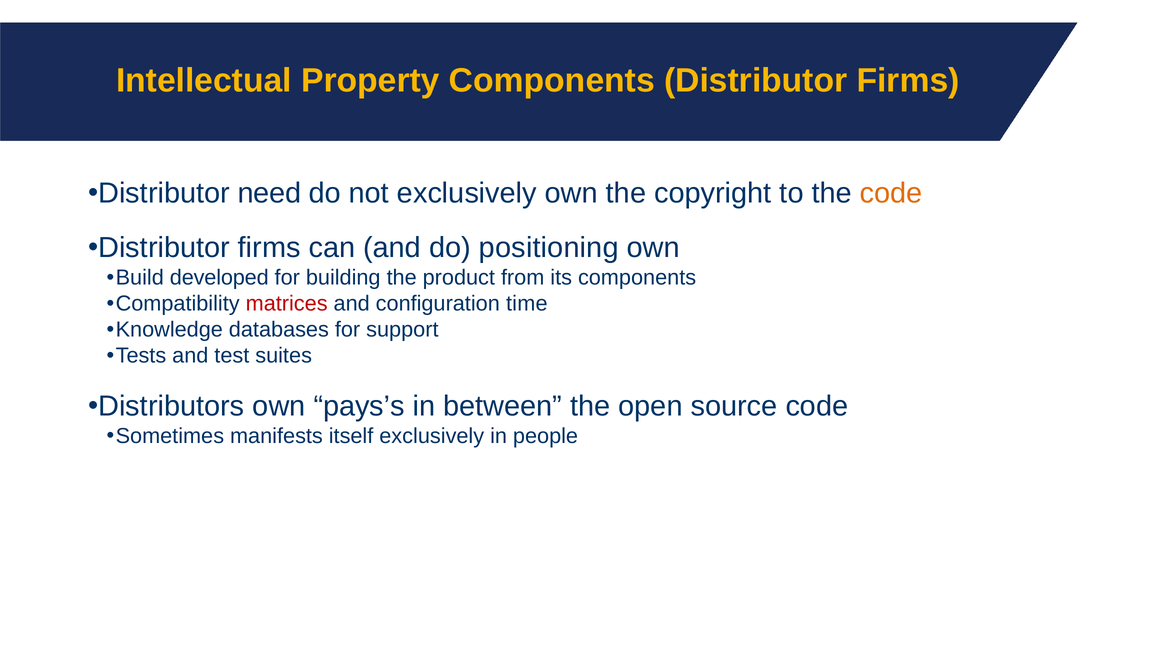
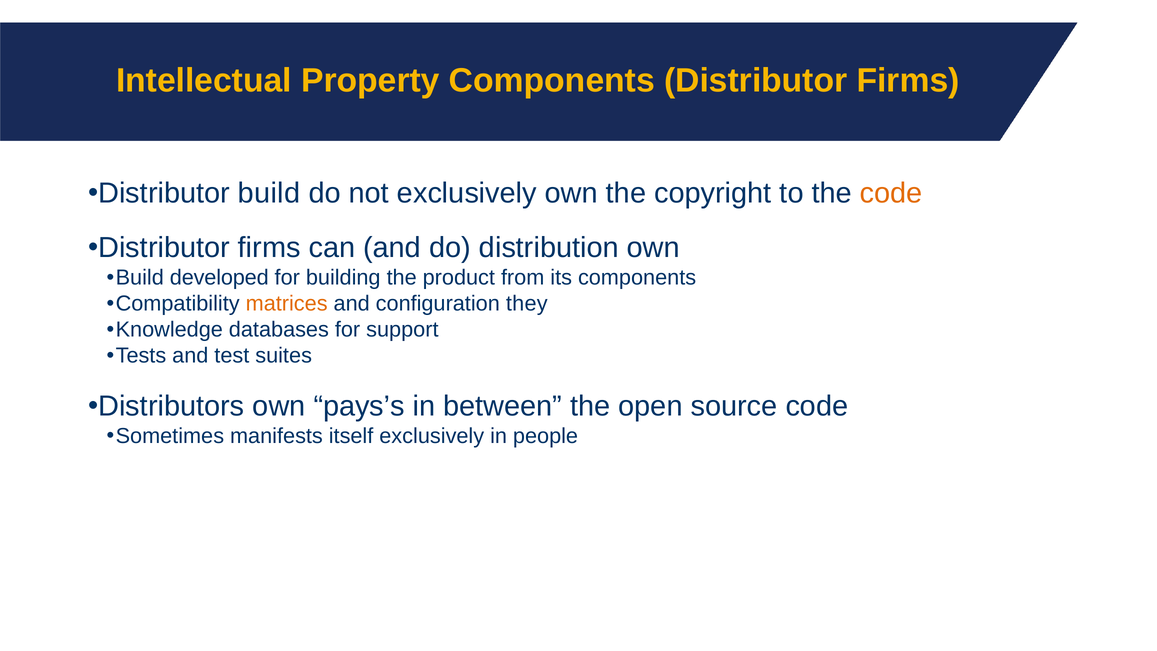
Distributor need: need -> build
positioning: positioning -> distribution
matrices colour: red -> orange
time: time -> they
